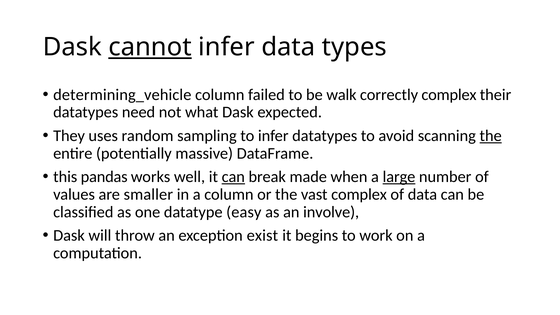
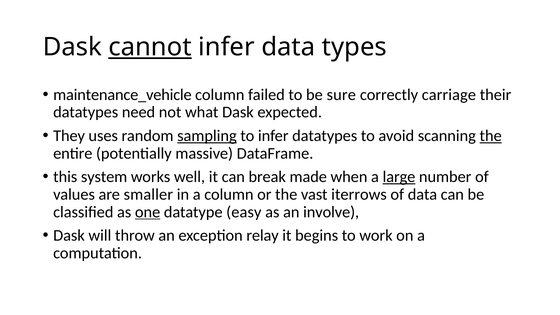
determining_vehicle: determining_vehicle -> maintenance_vehicle
walk: walk -> sure
correctly complex: complex -> carriage
sampling underline: none -> present
pandas: pandas -> system
can at (233, 177) underline: present -> none
vast complex: complex -> iterrows
one underline: none -> present
exist: exist -> relay
